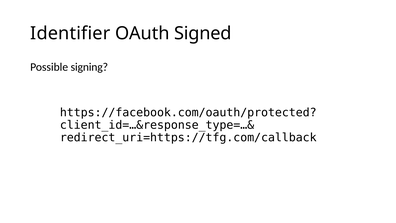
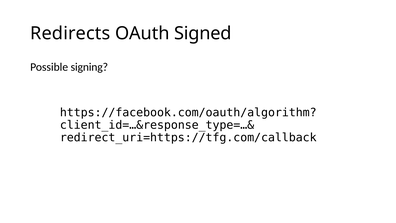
Identifier: Identifier -> Redirects
https://facebook.com/oauth/protected: https://facebook.com/oauth/protected -> https://facebook.com/oauth/algorithm
